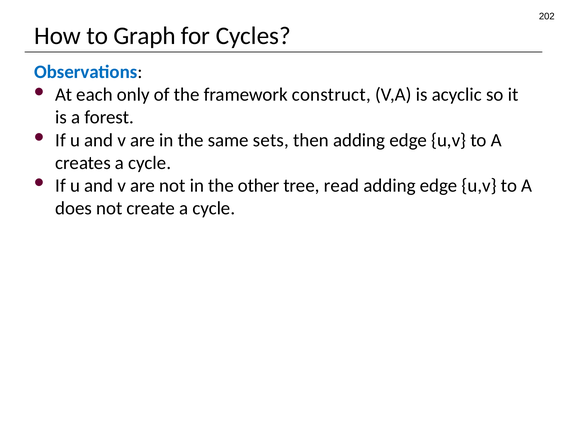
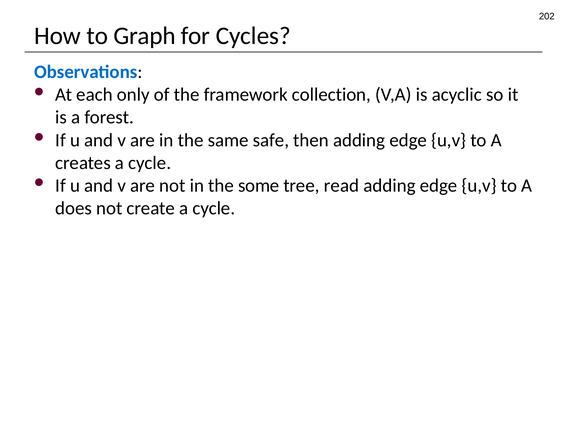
construct: construct -> collection
sets: sets -> safe
other: other -> some
